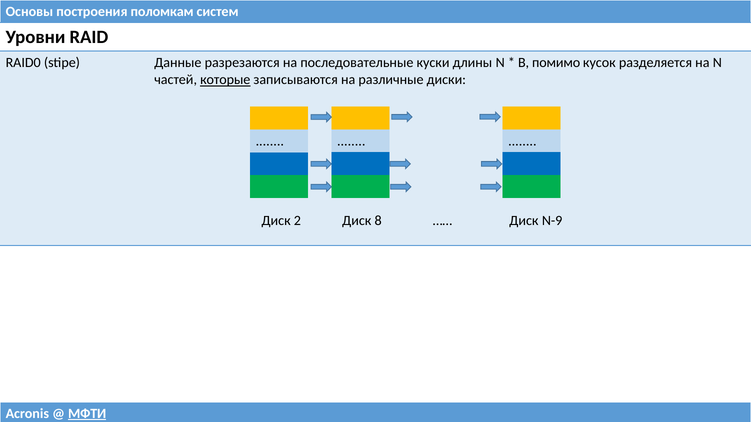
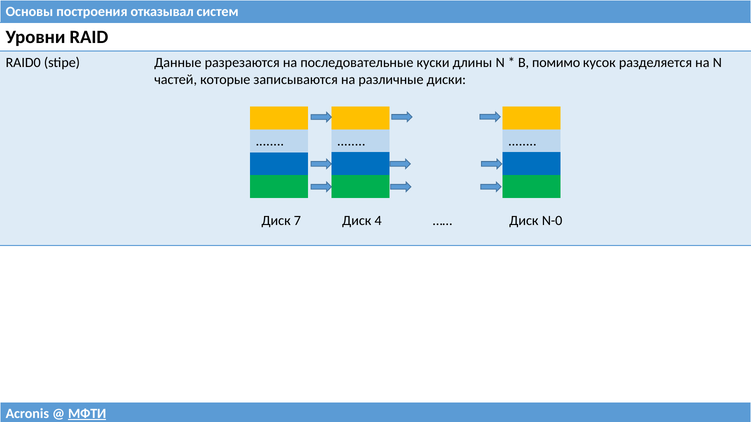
поломкам: поломкам -> отказывал
которые underline: present -> none
2: 2 -> 7
8: 8 -> 4
N-9: N-9 -> N-0
